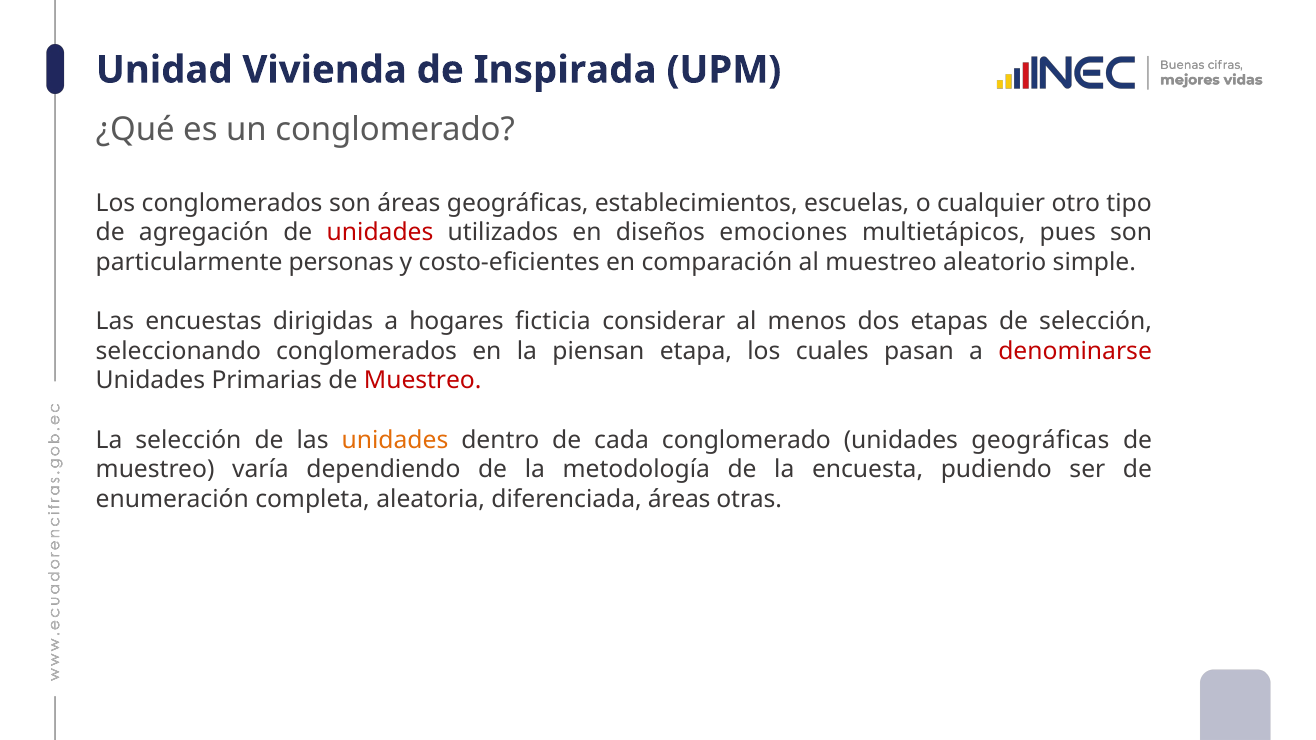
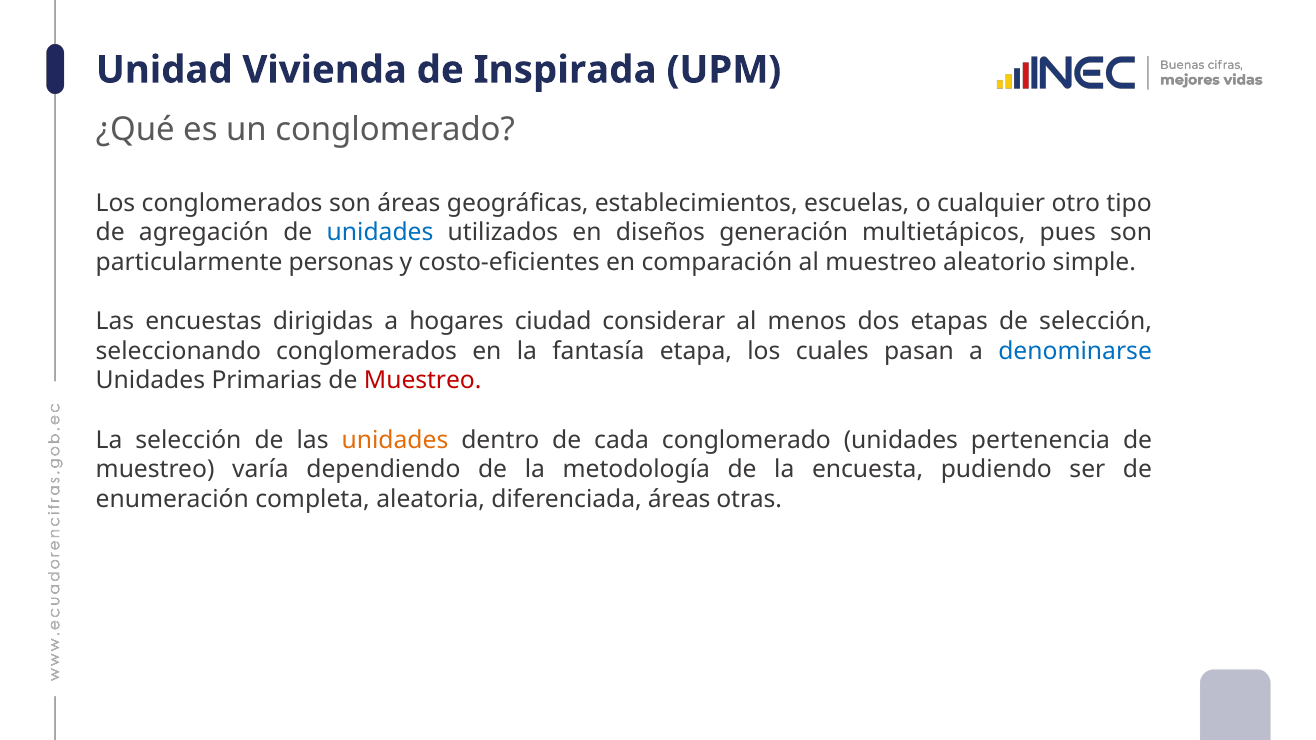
unidades at (380, 233) colour: red -> blue
emociones: emociones -> generación
ficticia: ficticia -> ciudad
piensan: piensan -> fantasía
denominarse colour: red -> blue
unidades geográficas: geográficas -> pertenencia
